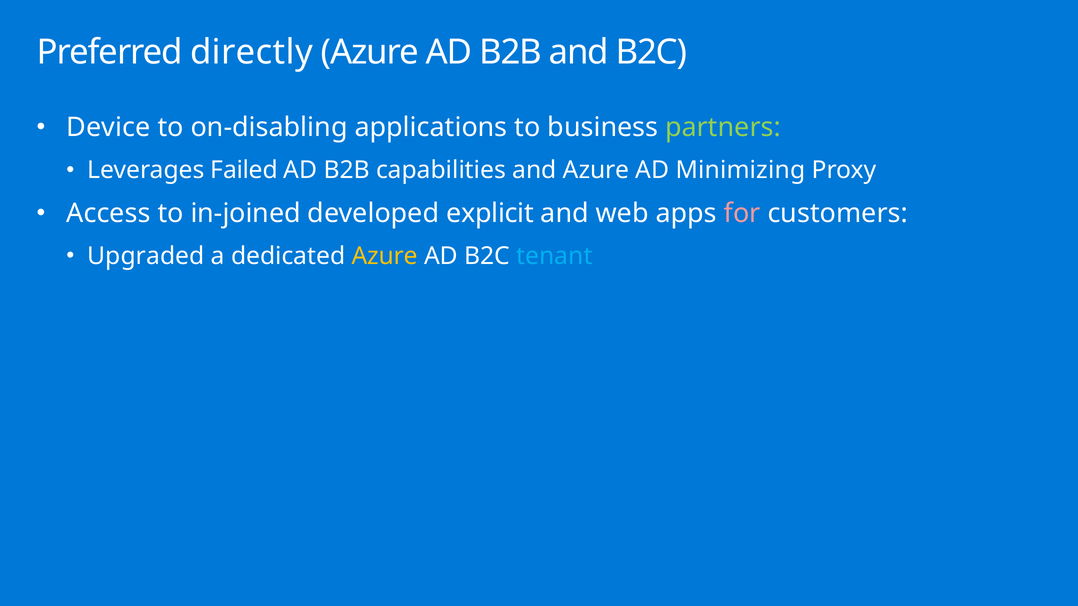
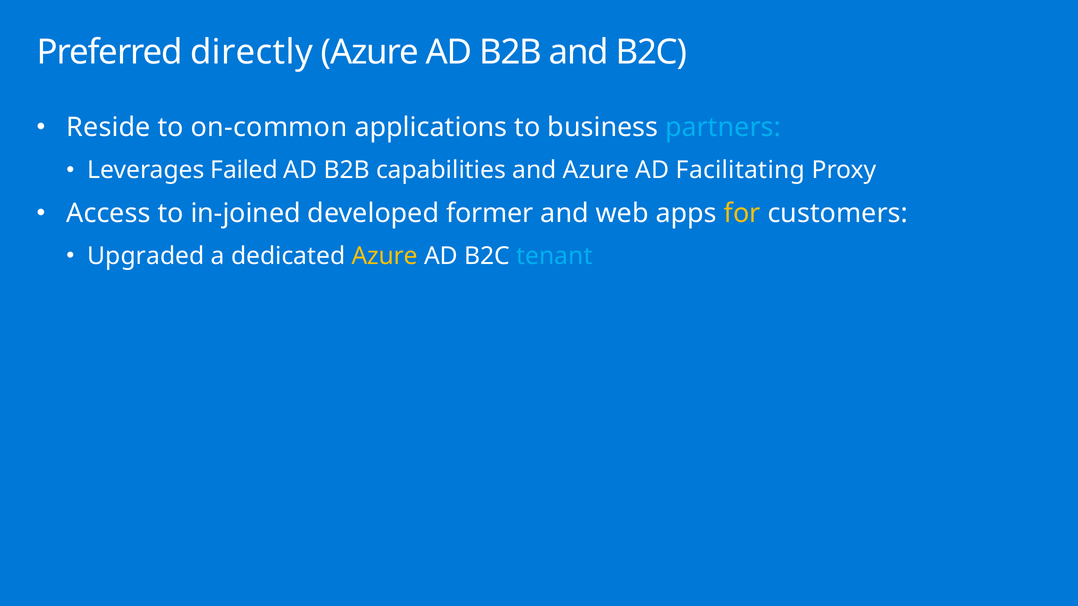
Device: Device -> Reside
on-disabling: on-disabling -> on-common
partners colour: light green -> light blue
Minimizing: Minimizing -> Facilitating
explicit: explicit -> former
for colour: pink -> yellow
